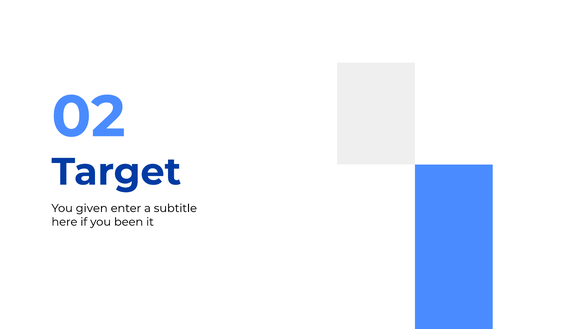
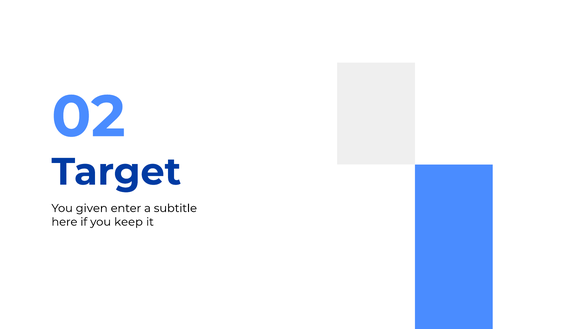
been: been -> keep
